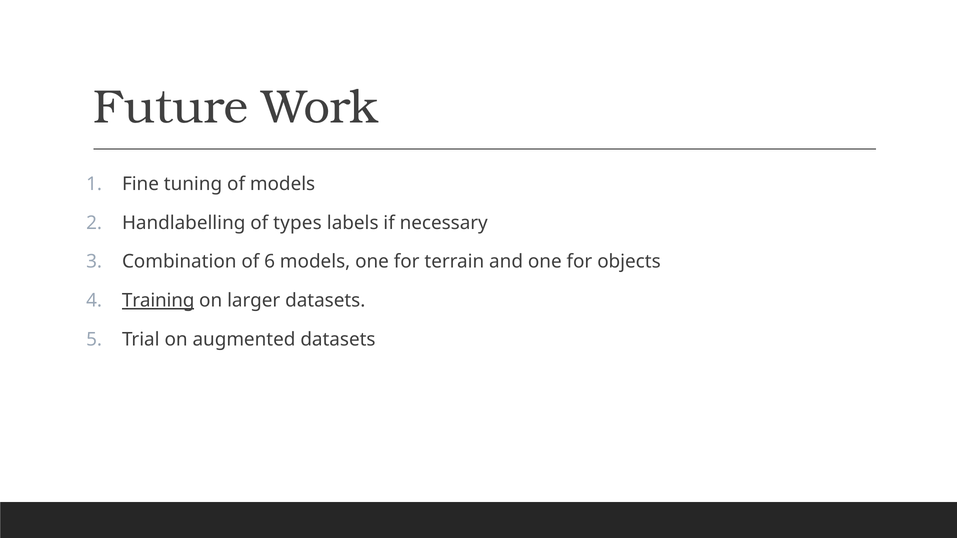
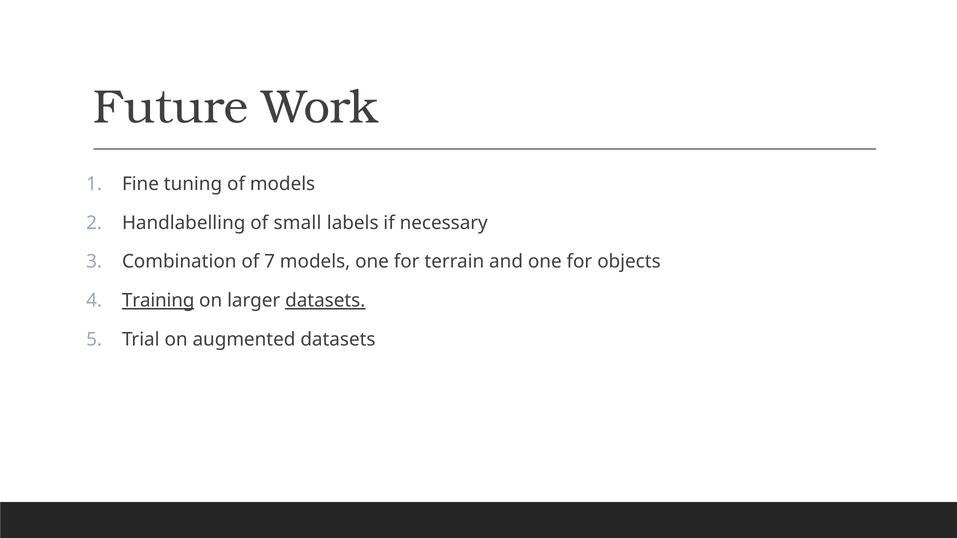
types: types -> small
6: 6 -> 7
datasets at (325, 301) underline: none -> present
